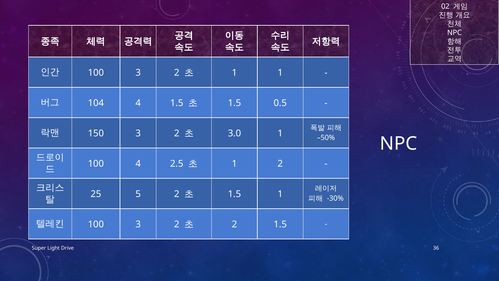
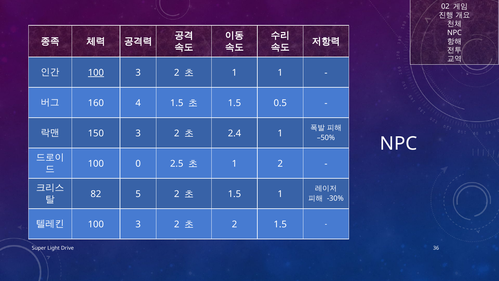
100 at (96, 73) underline: none -> present
104: 104 -> 160
3.0: 3.0 -> 2.4
100 4: 4 -> 0
25: 25 -> 82
